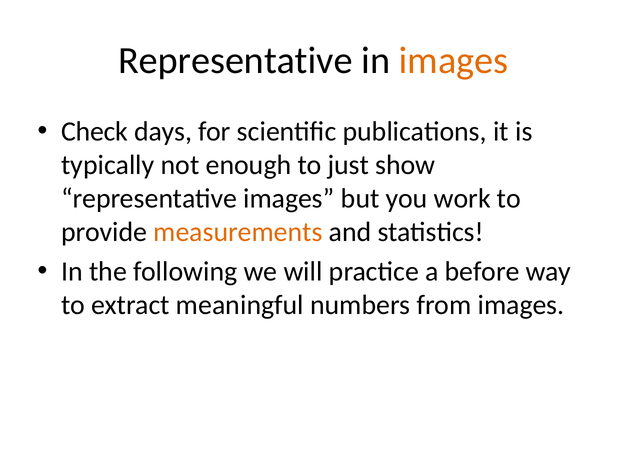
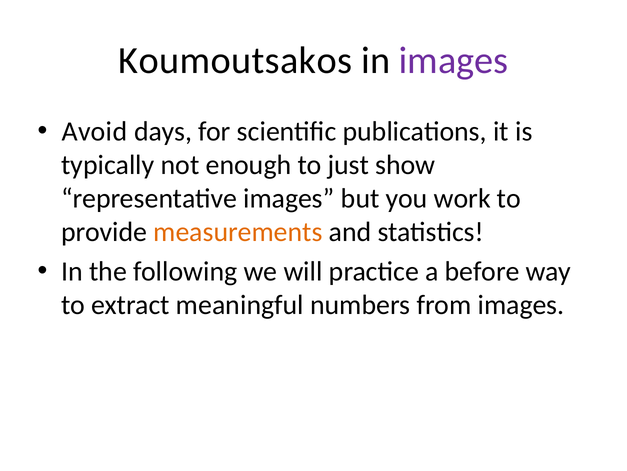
Representative at (235, 61): Representative -> Koumoutsakos
images at (454, 61) colour: orange -> purple
Check: Check -> Avoid
